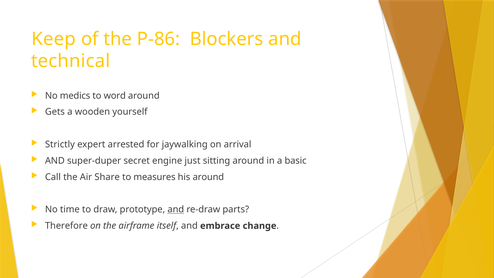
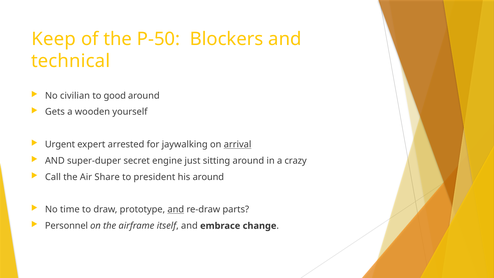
P-86: P-86 -> P-50
medics: medics -> civilian
word: word -> good
Strictly: Strictly -> Urgent
arrival underline: none -> present
basic: basic -> crazy
measures: measures -> president
Therefore: Therefore -> Personnel
